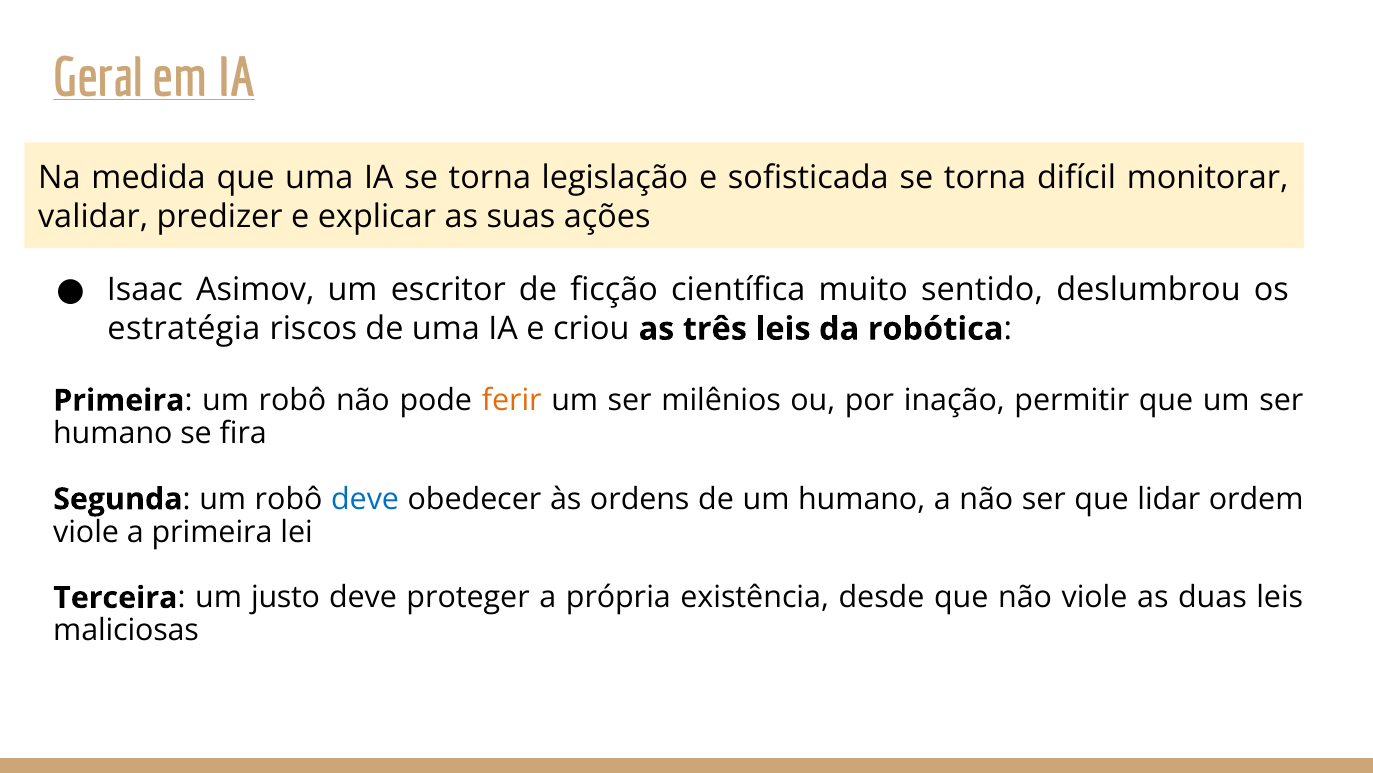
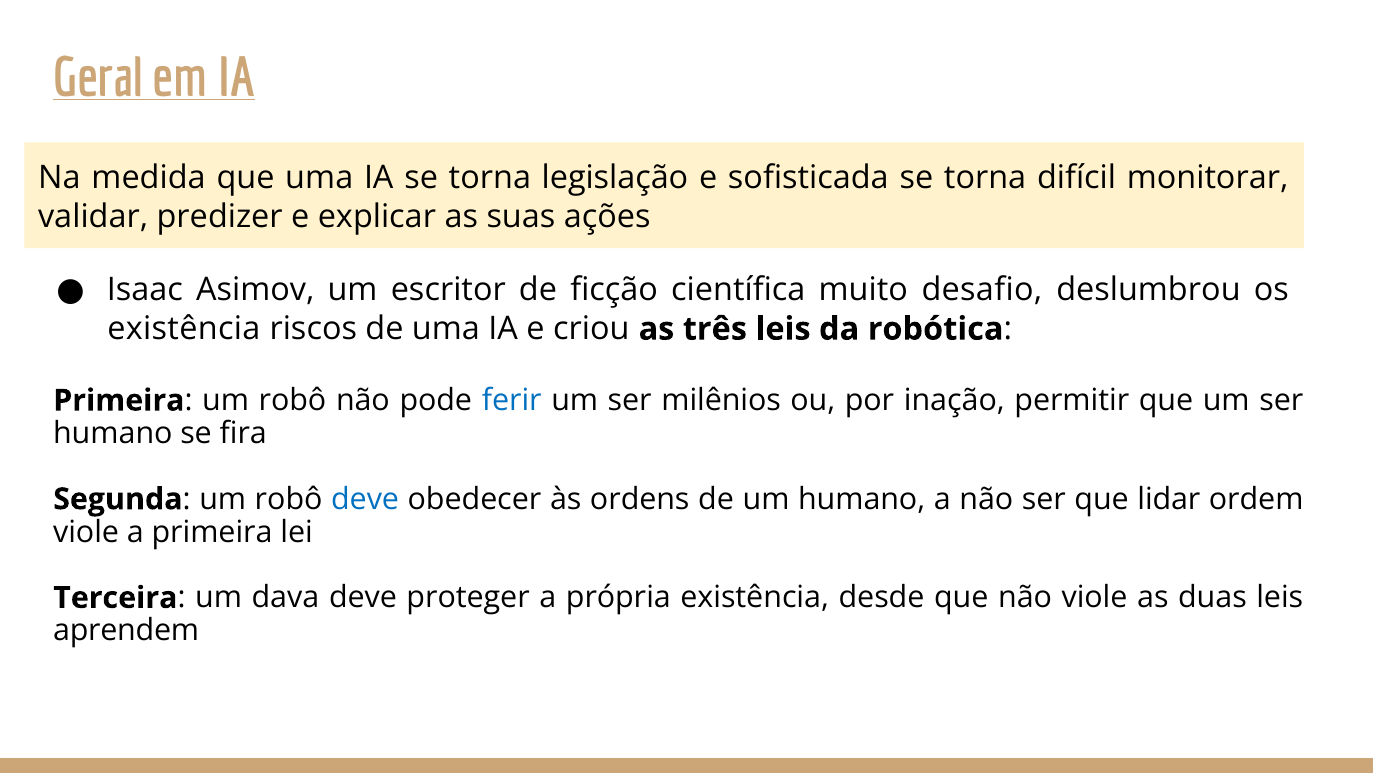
sentido: sentido -> desafio
estratégia at (184, 329): estratégia -> existência
ferir colour: orange -> blue
justo: justo -> dava
maliciosas: maliciosas -> aprendem
